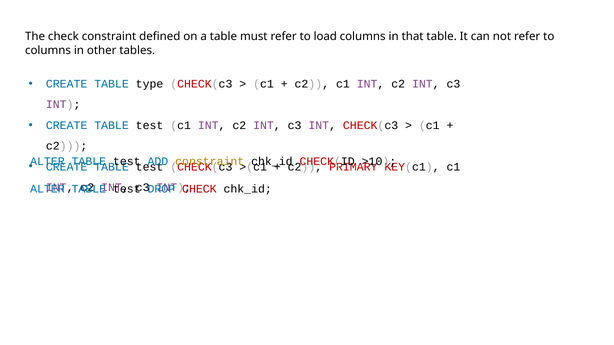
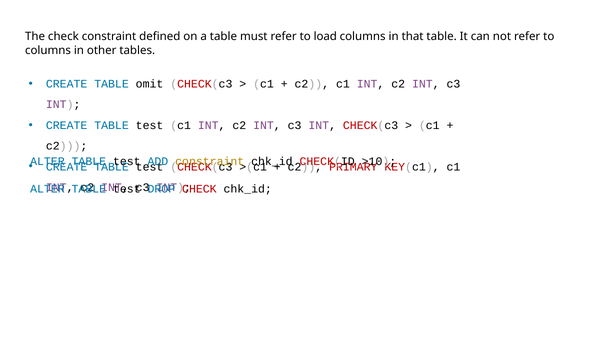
type: type -> omit
